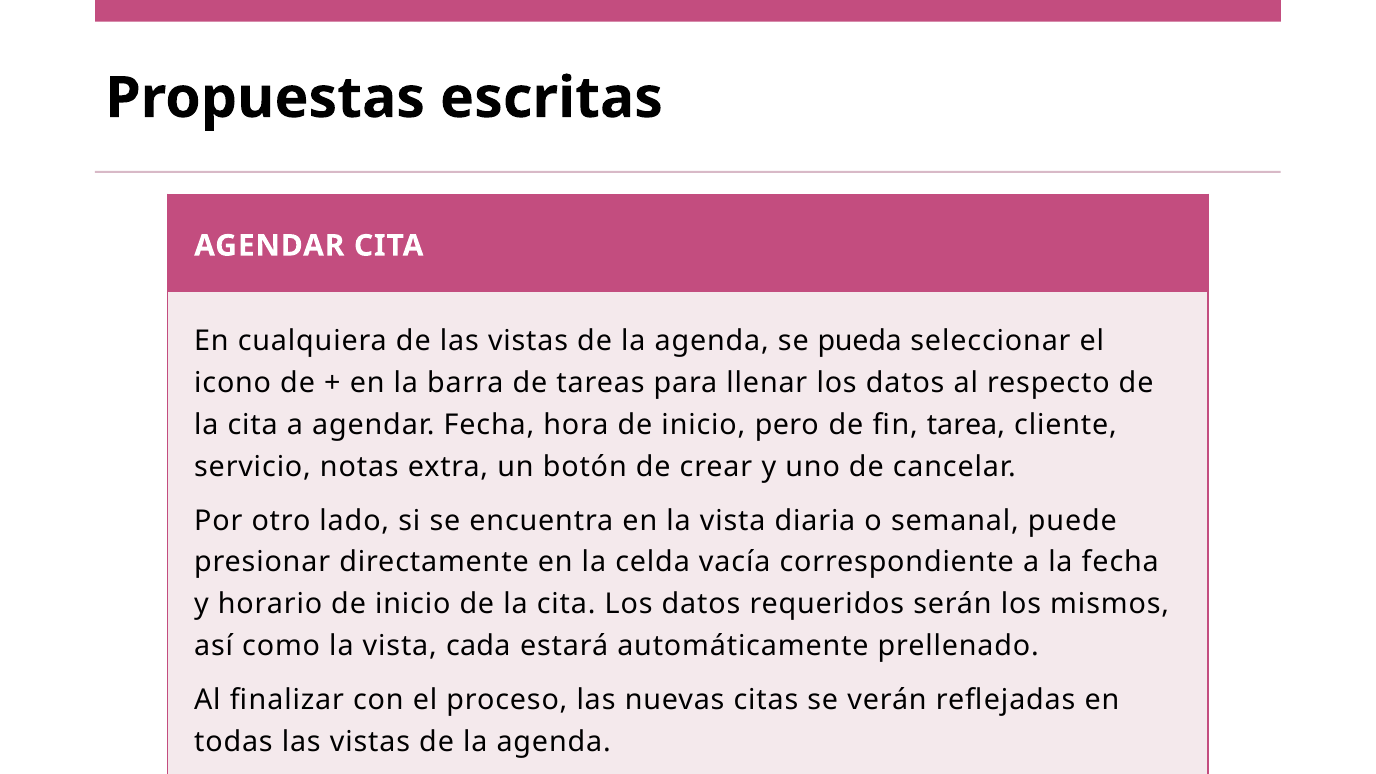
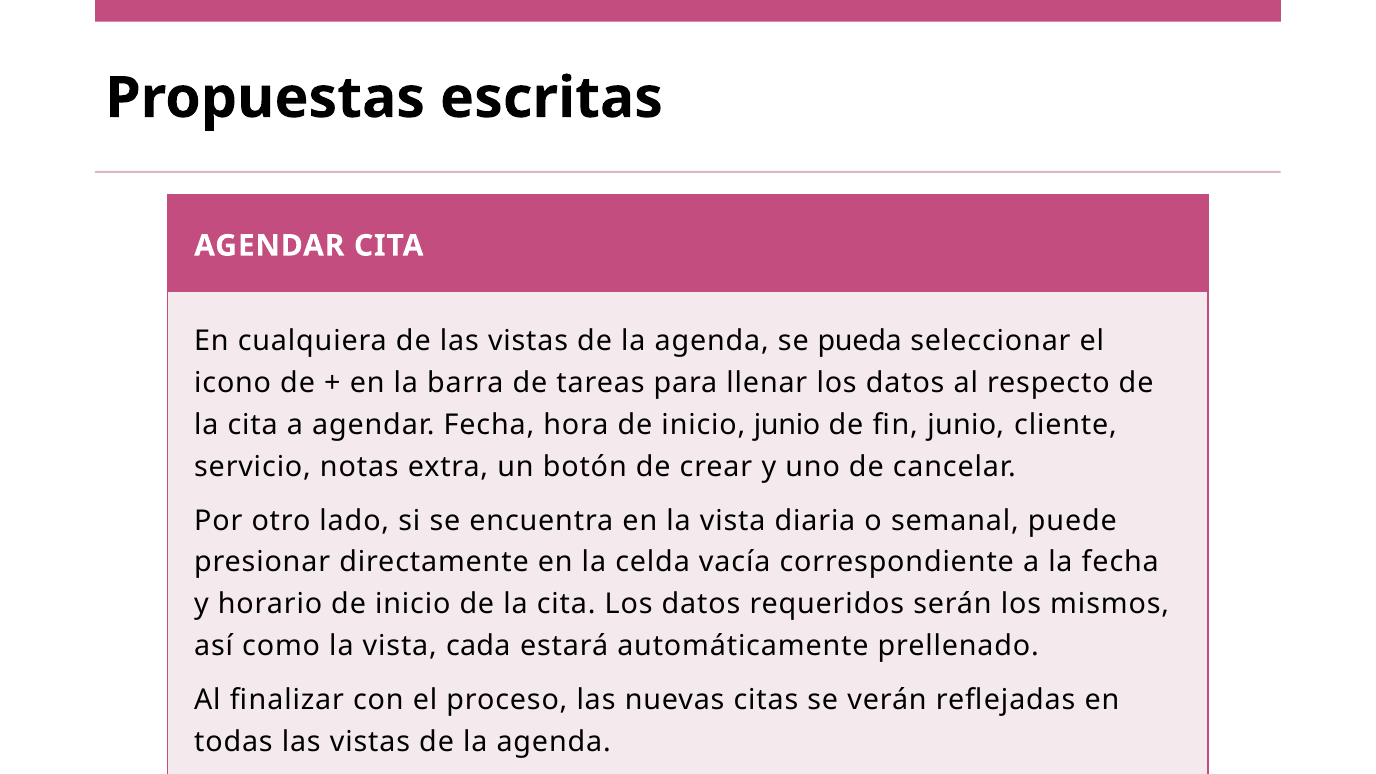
inicio pero: pero -> junio
fin tarea: tarea -> junio
